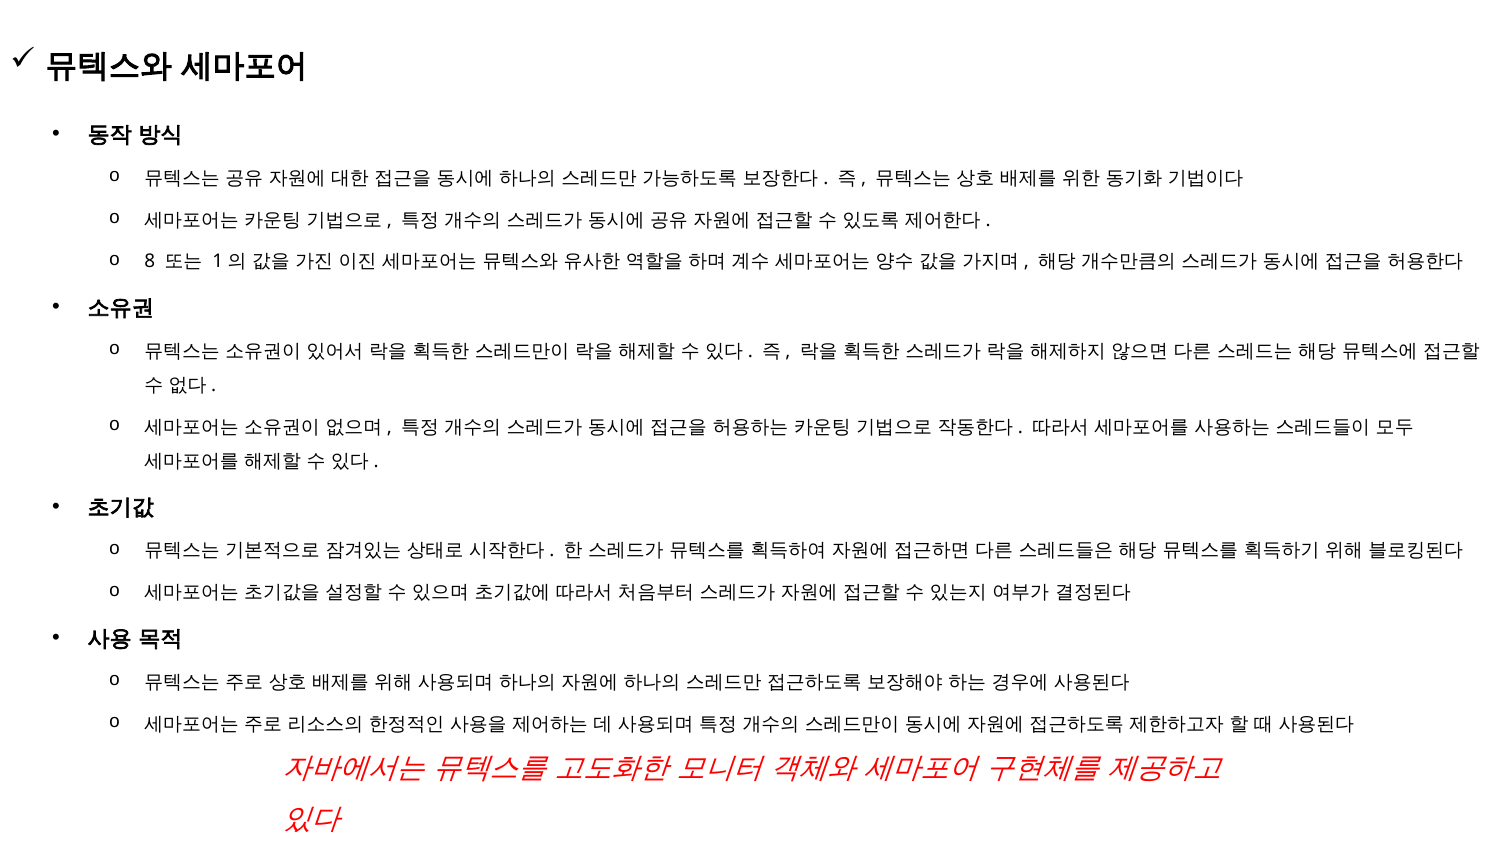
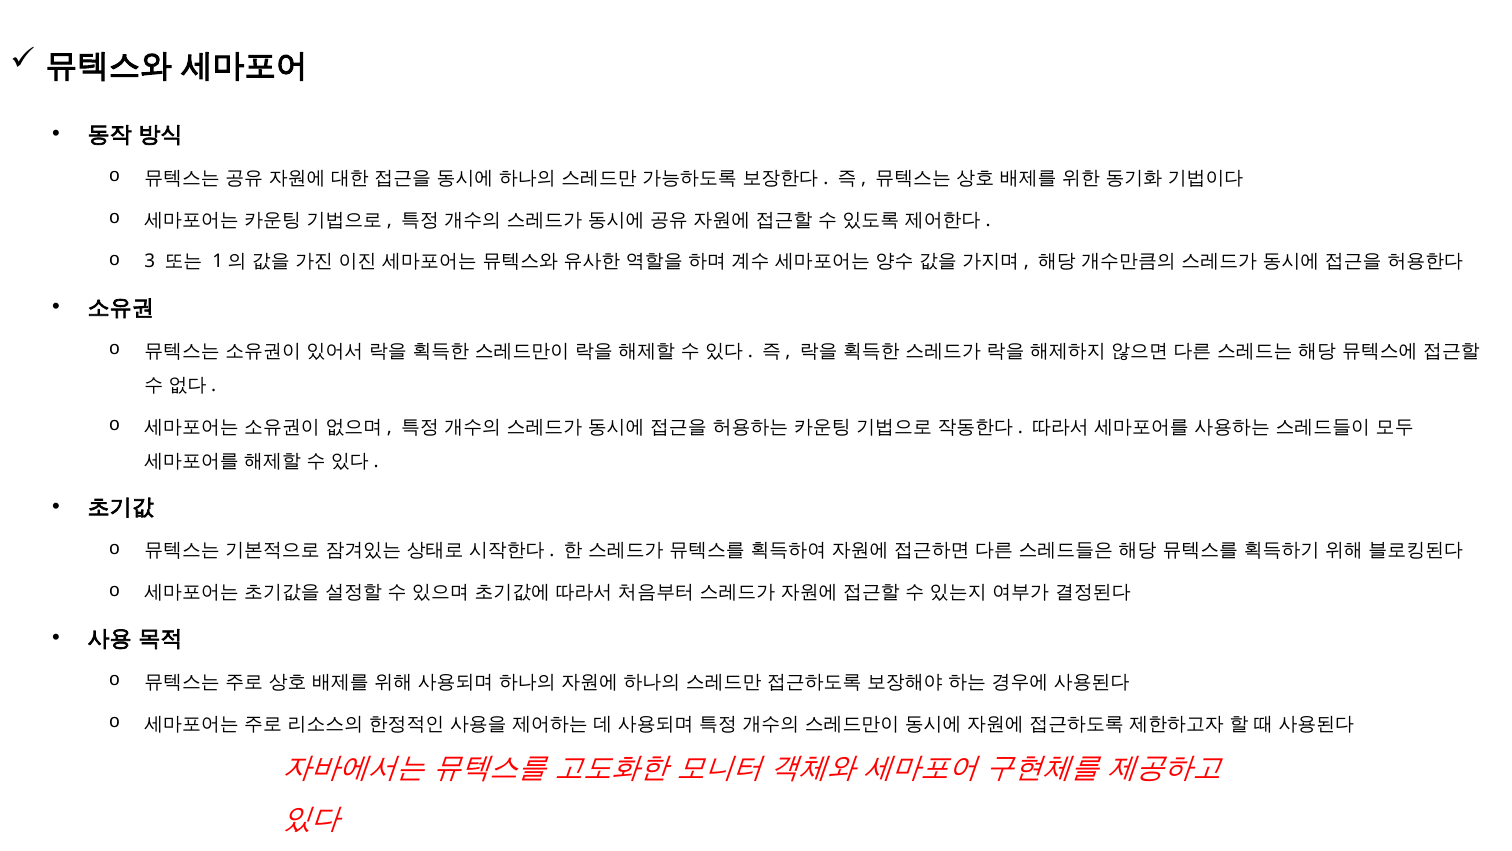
8: 8 -> 3
